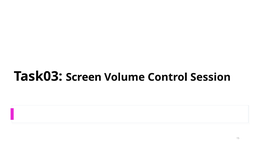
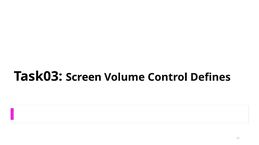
Session: Session -> Defines
